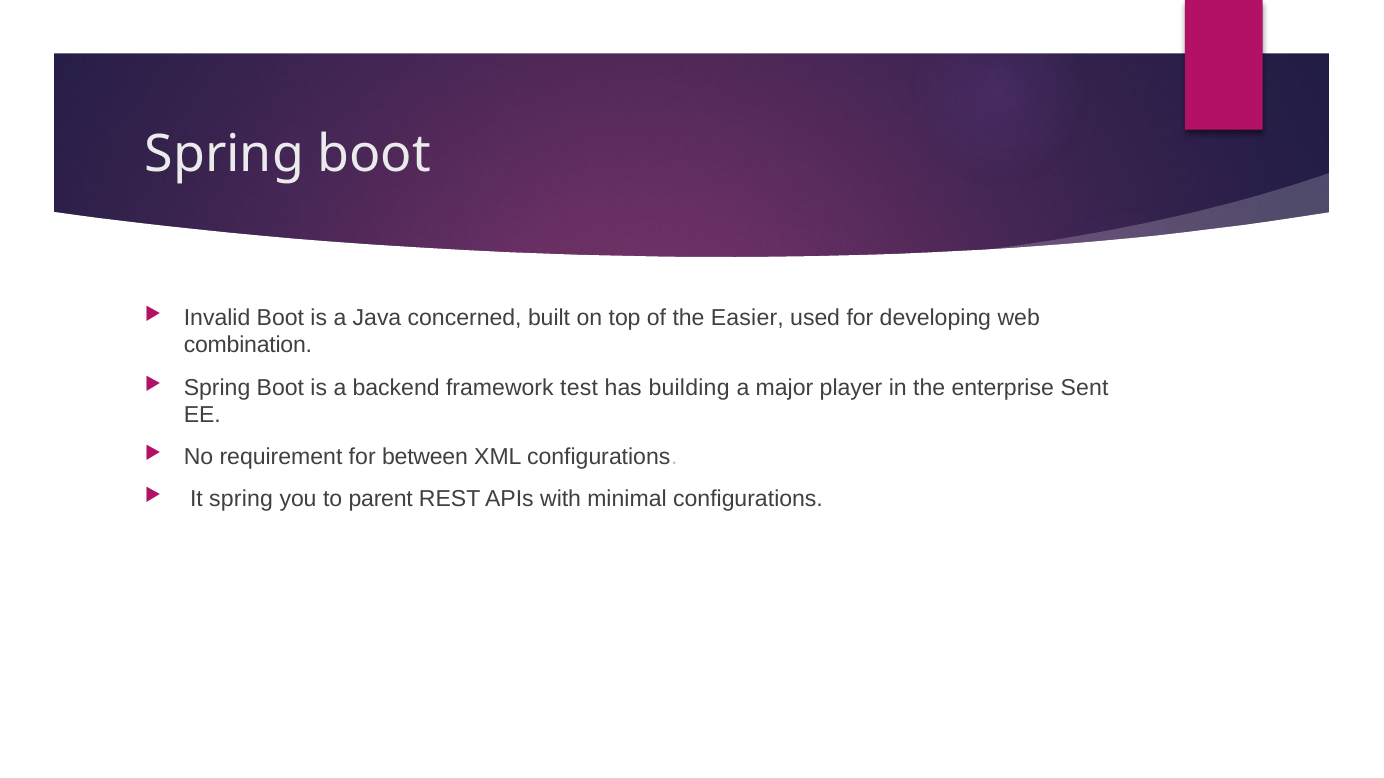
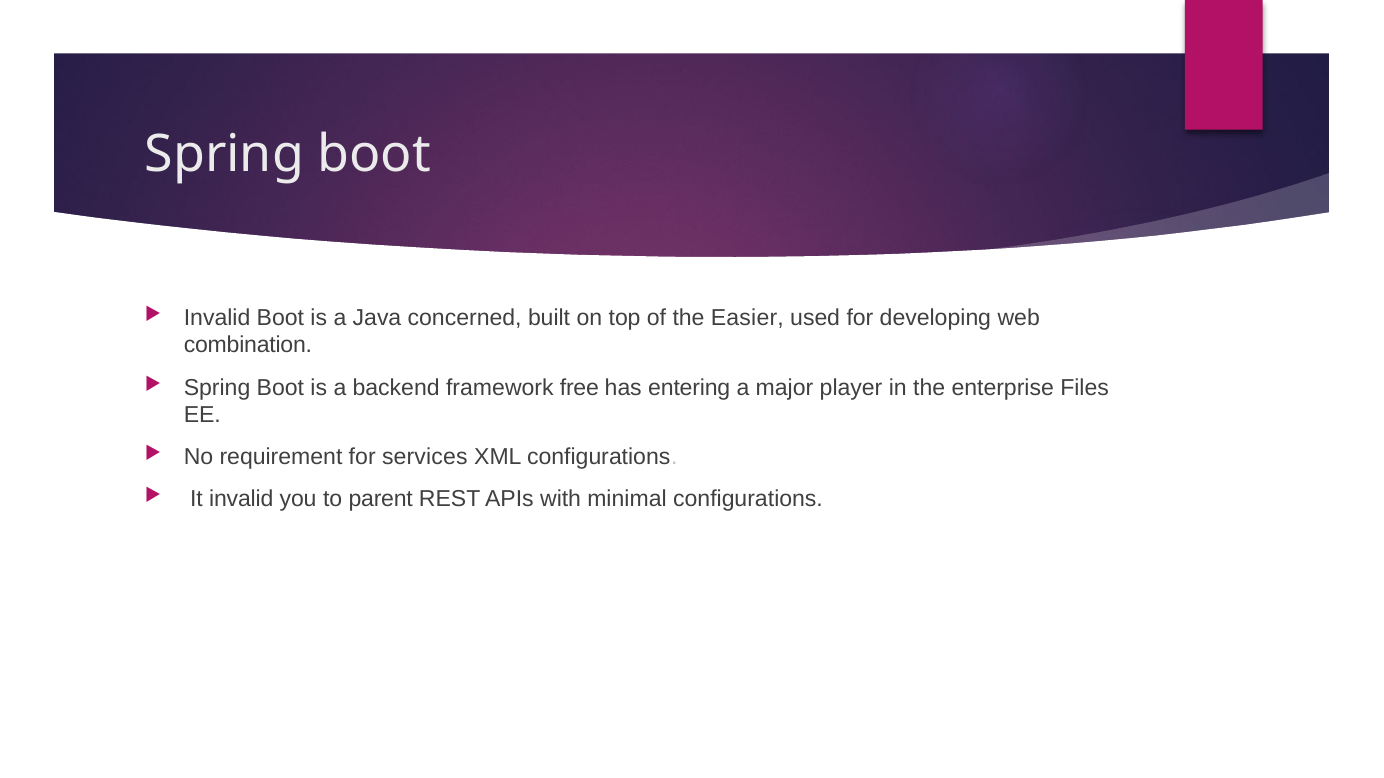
test: test -> free
building: building -> entering
Sent: Sent -> Files
between: between -> services
It spring: spring -> invalid
